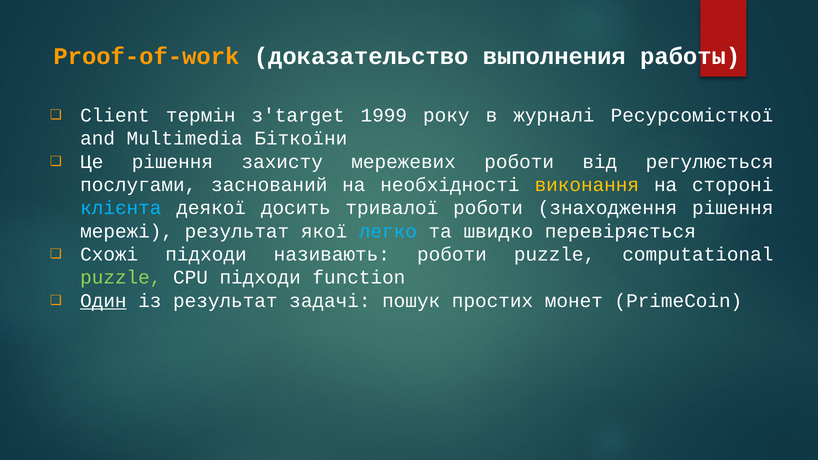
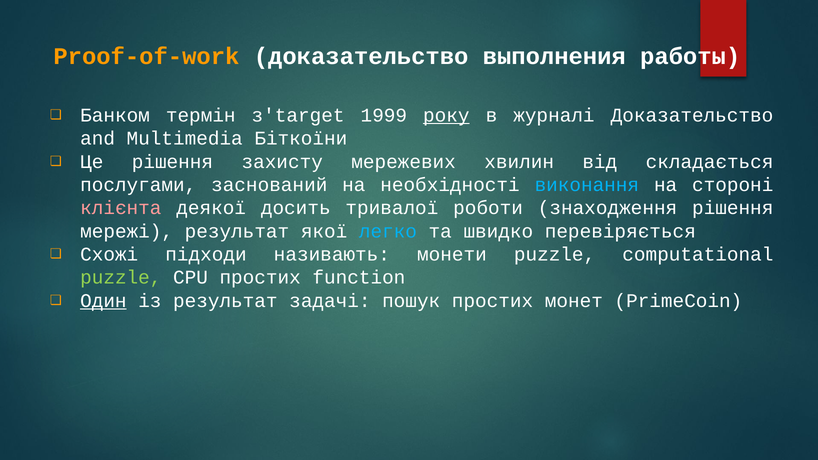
Client: Client -> Банком
року underline: none -> present
журналі Ресурсомісткої: Ресурсомісткої -> Доказательство
мережевих роботи: роботи -> хвилин
регулюється: регулюється -> складається
виконання colour: yellow -> light blue
клієнта colour: light blue -> pink
називають роботи: роботи -> монети
CPU підходи: підходи -> простих
